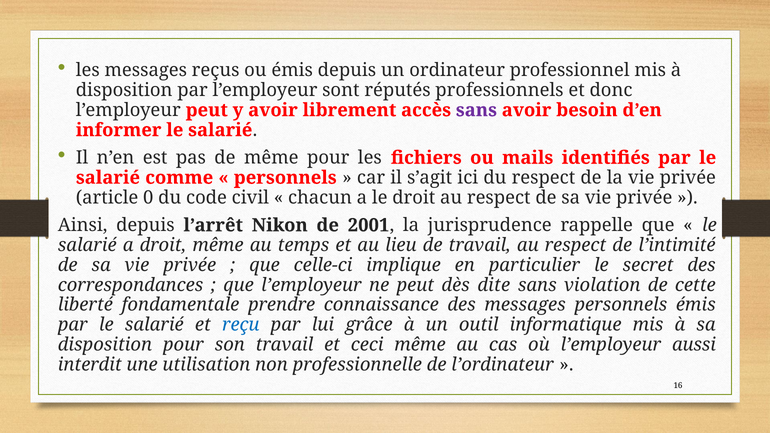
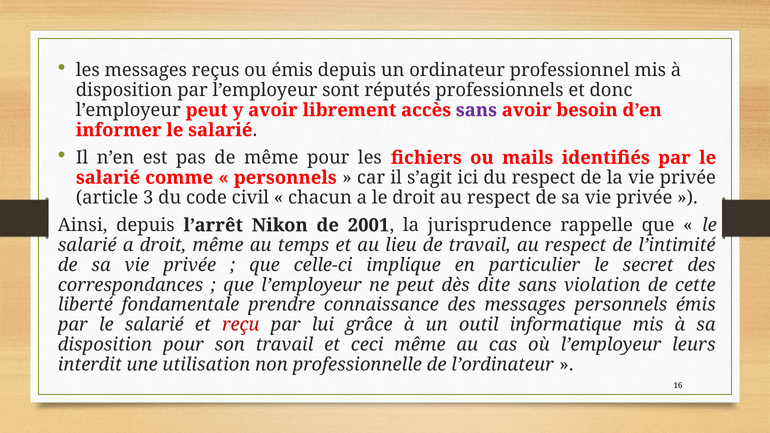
0: 0 -> 3
reçu colour: blue -> red
aussi: aussi -> leurs
